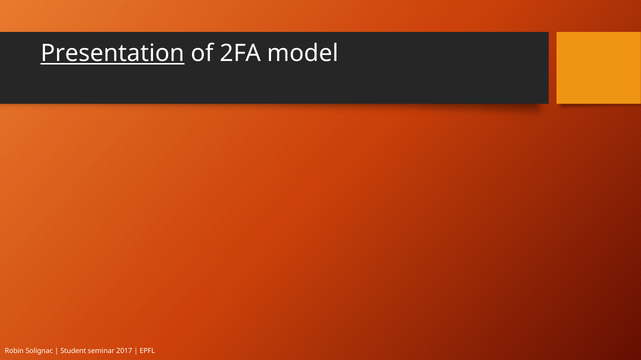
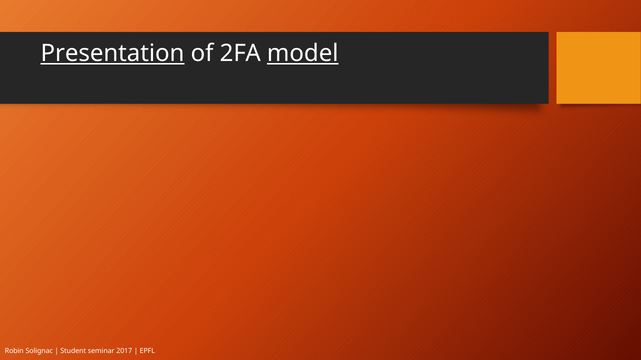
model underline: none -> present
